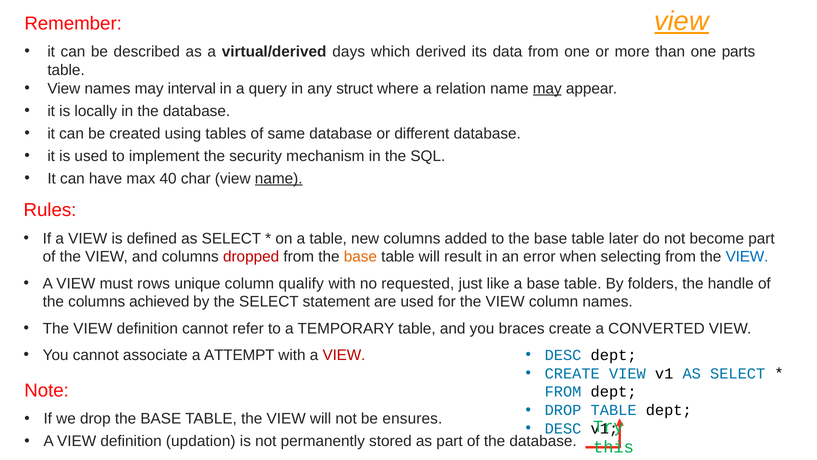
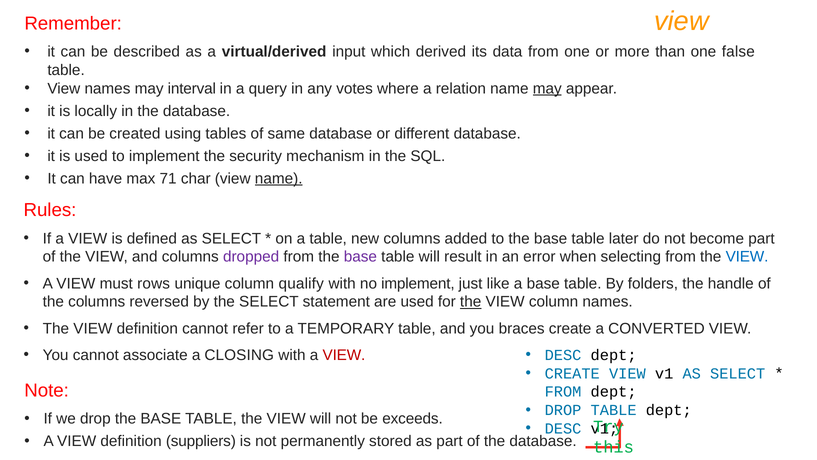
view at (682, 21) underline: present -> none
days: days -> input
parts: parts -> false
struct: struct -> votes
40: 40 -> 71
dropped colour: red -> purple
base at (360, 257) colour: orange -> purple
no requested: requested -> implement
achieved: achieved -> reversed
the at (471, 302) underline: none -> present
ATTEMPT: ATTEMPT -> CLOSING
ensures: ensures -> exceeds
updation: updation -> suppliers
